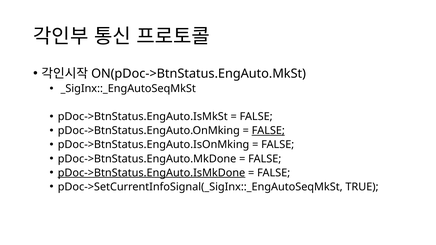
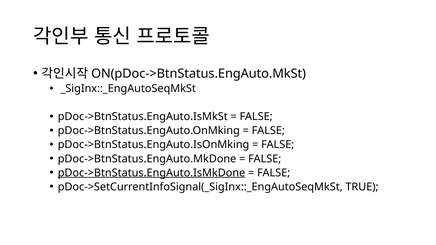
FALSE at (268, 131) underline: present -> none
